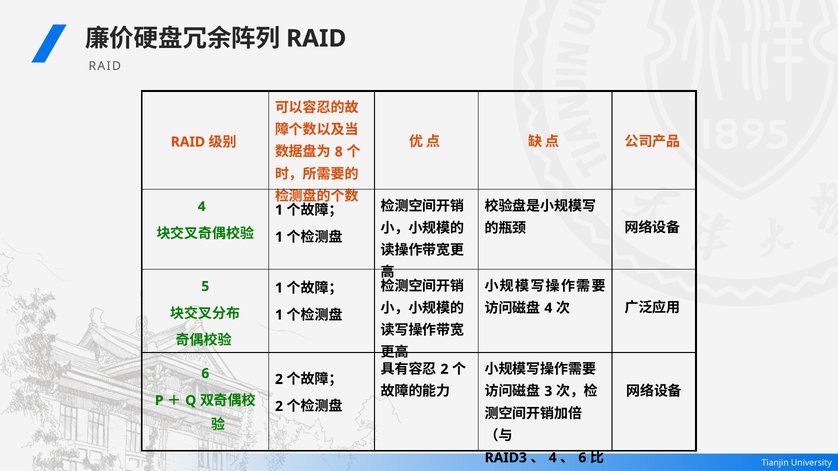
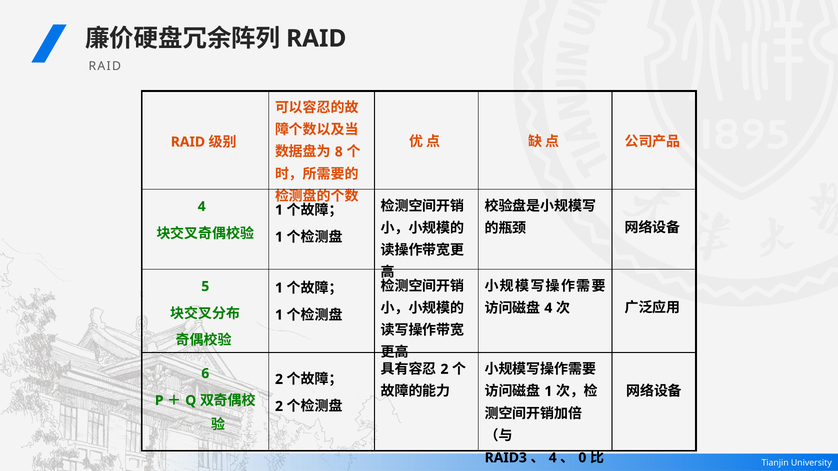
3 at (548, 392): 3 -> 1
6 at (582, 458): 6 -> 0
